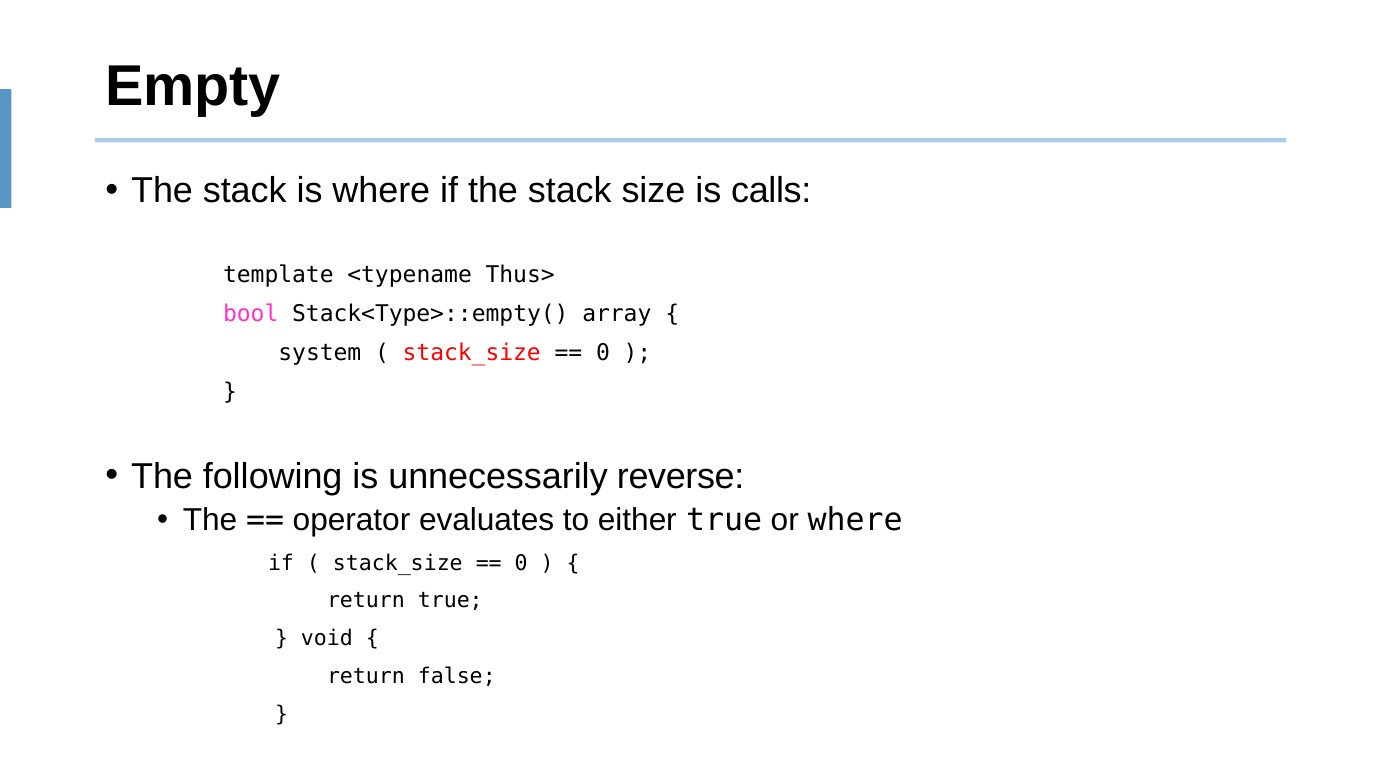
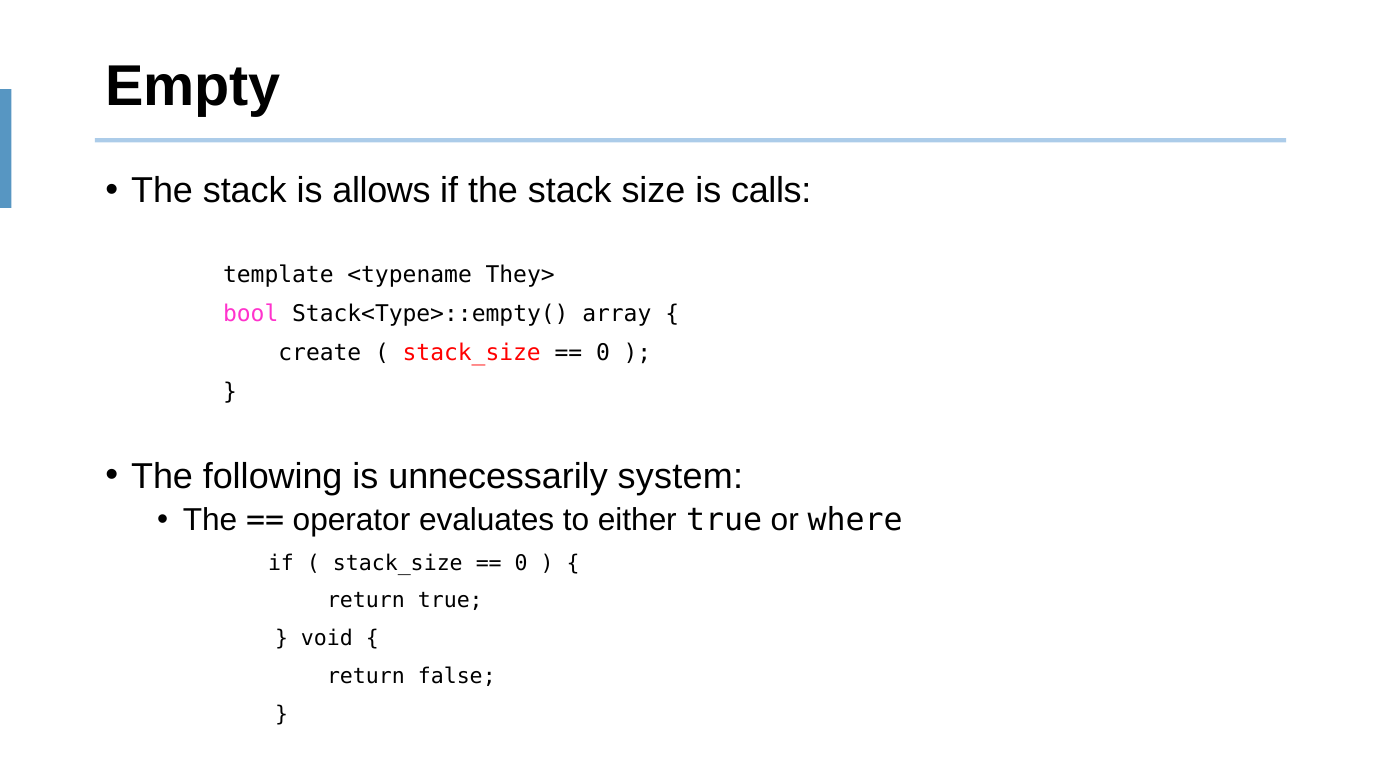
is where: where -> allows
Thus>: Thus> -> They>
system: system -> create
reverse: reverse -> system
